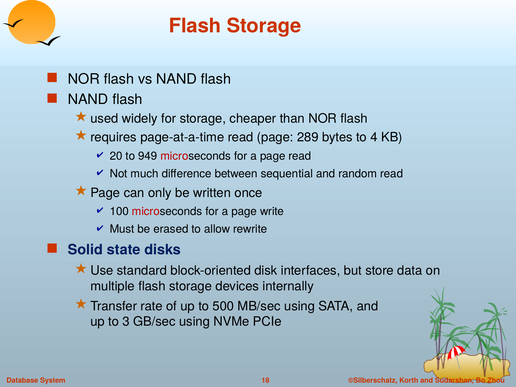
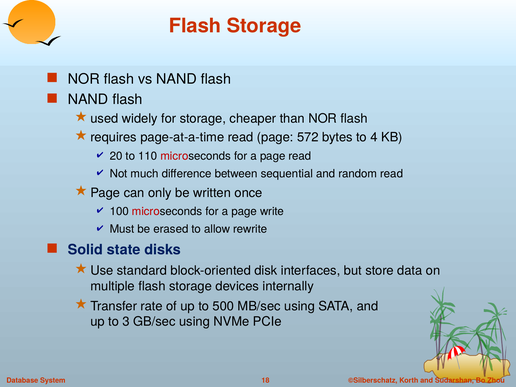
289: 289 -> 572
949: 949 -> 110
